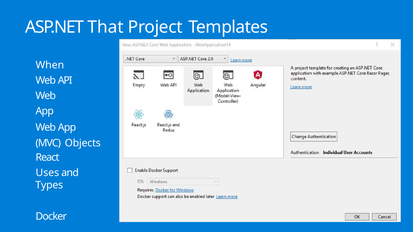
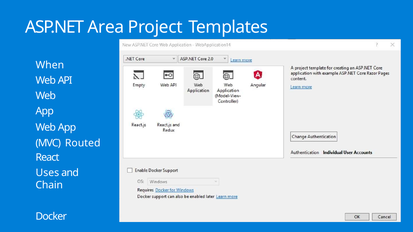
That: That -> Area
Objects: Objects -> Routed
Types: Types -> Chain
